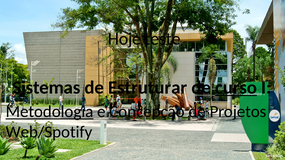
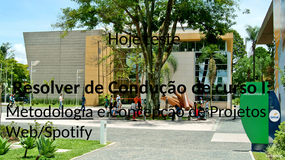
Sistemas: Sistemas -> Resolver
Estruturar: Estruturar -> Condução
curso underline: present -> none
